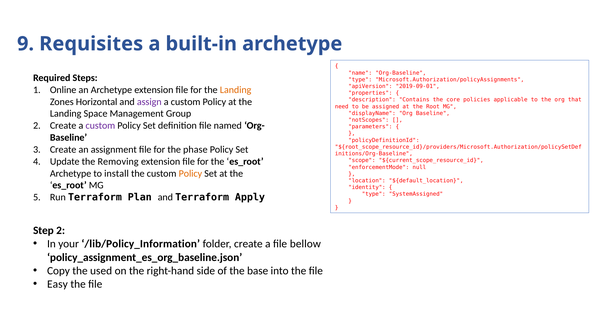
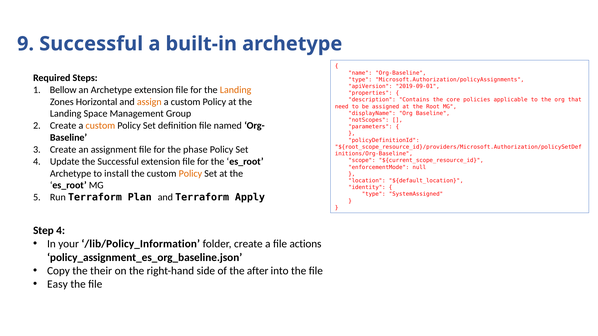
9 Requisites: Requisites -> Successful
Online: Online -> Bellow
assign colour: purple -> orange
custom at (100, 126) colour: purple -> orange
the Removing: Removing -> Successful
Step 2: 2 -> 4
bellow: bellow -> actions
used: used -> their
base: base -> after
